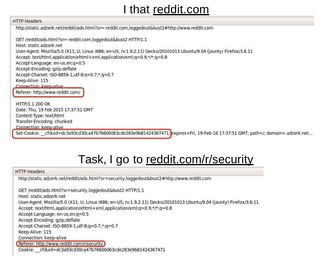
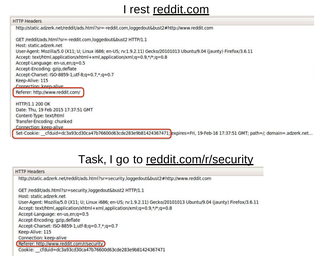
that: that -> rest
